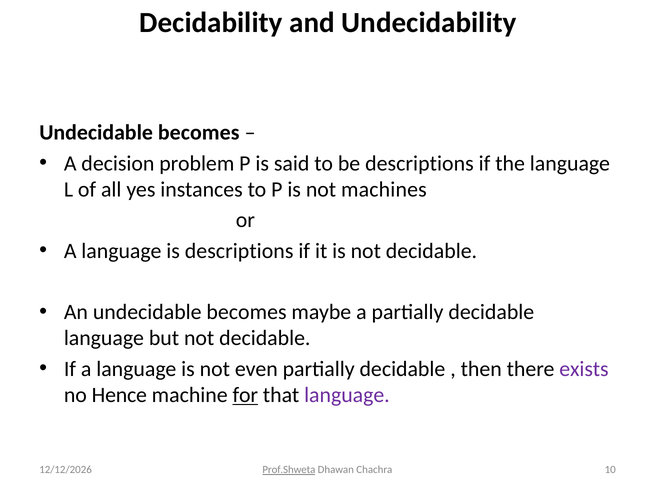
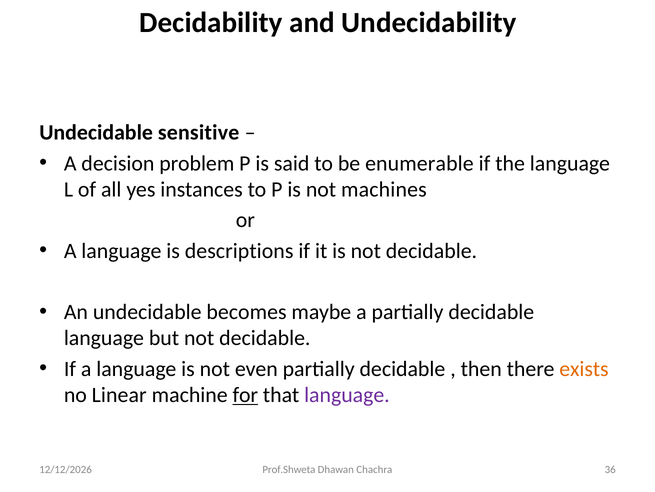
becomes at (199, 133): becomes -> sensitive
be descriptions: descriptions -> enumerable
exists colour: purple -> orange
Hence: Hence -> Linear
Prof.Shweta underline: present -> none
10: 10 -> 36
